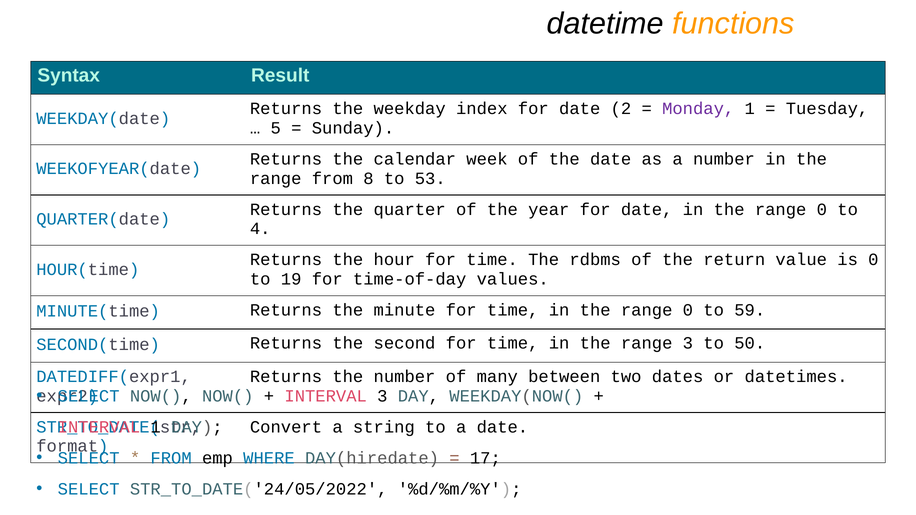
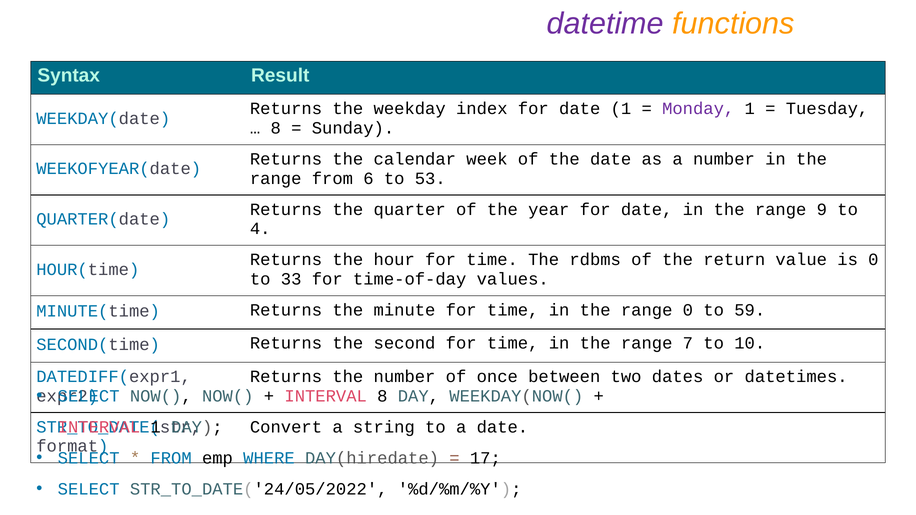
datetime colour: black -> purple
date 2: 2 -> 1
5 at (276, 128): 5 -> 8
8: 8 -> 6
0 at (822, 209): 0 -> 9
19: 19 -> 33
range 3: 3 -> 7
50: 50 -> 10
many: many -> once
INTERVAL 3: 3 -> 8
